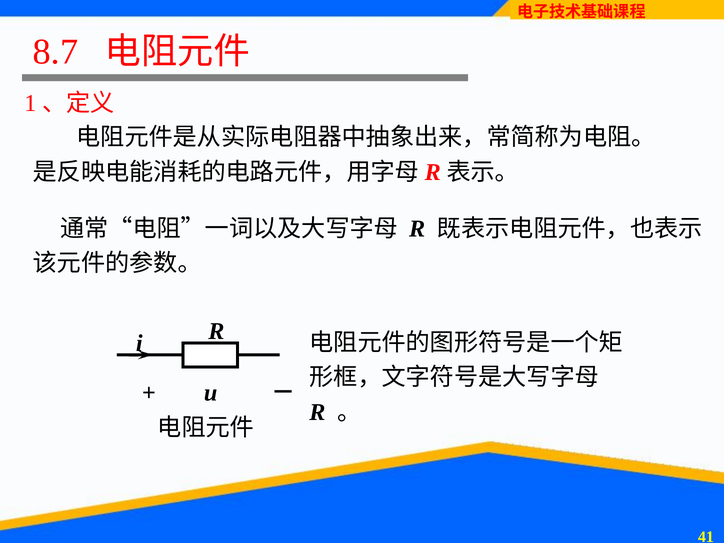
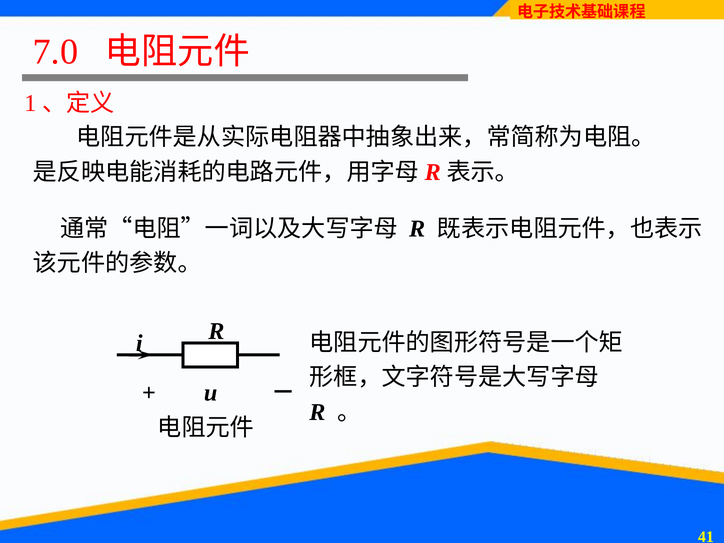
8.7: 8.7 -> 7.0
